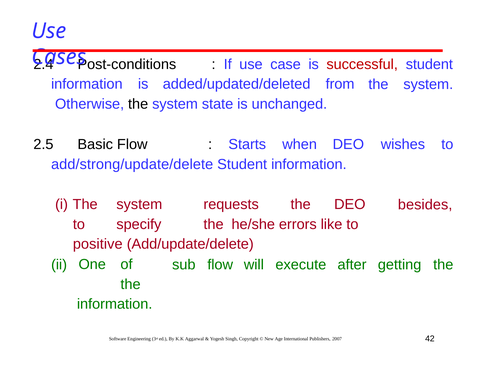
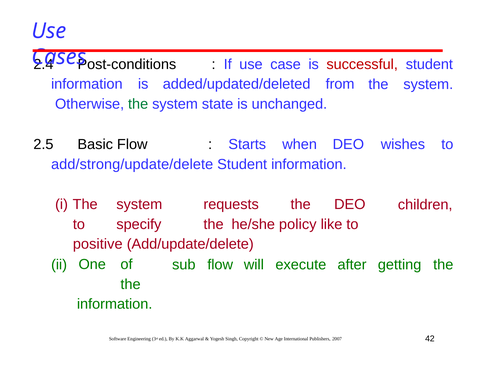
the at (138, 104) colour: black -> green
besides: besides -> children
errors: errors -> policy
